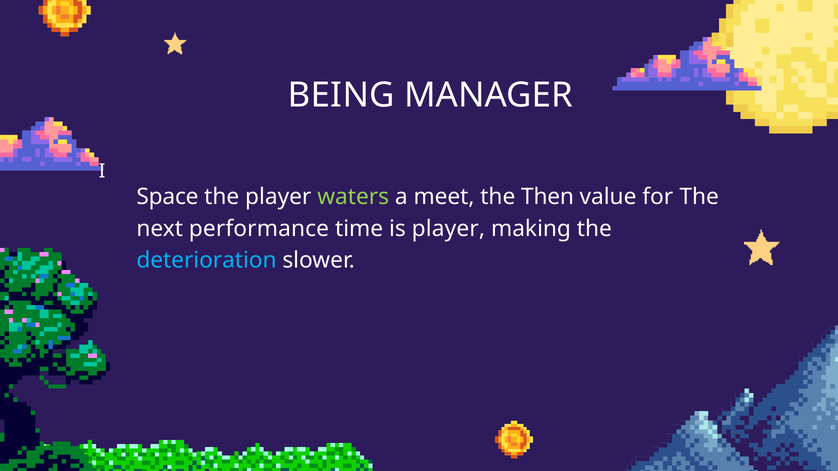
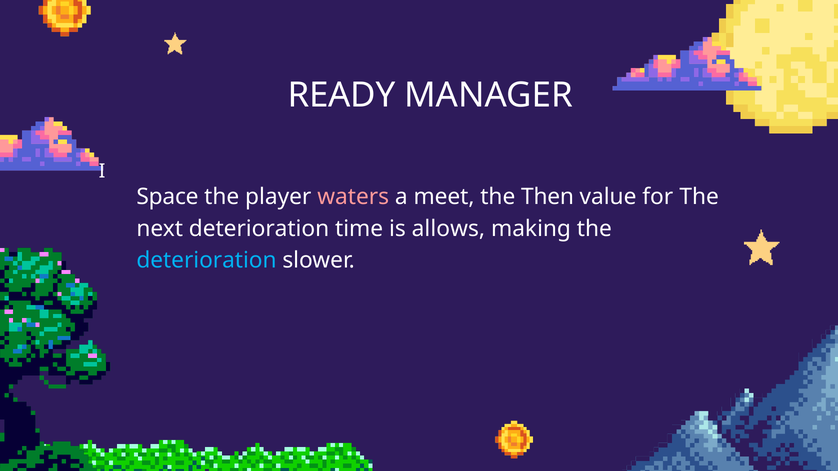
BEING: BEING -> READY
waters colour: light green -> pink
next performance: performance -> deterioration
is player: player -> allows
